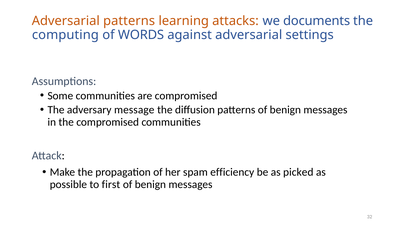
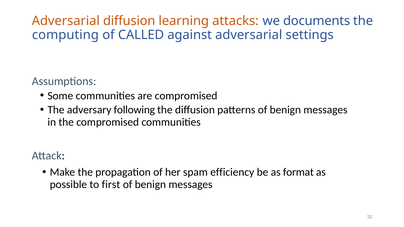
Adversarial patterns: patterns -> diffusion
WORDS: WORDS -> CALLED
message: message -> following
picked: picked -> format
